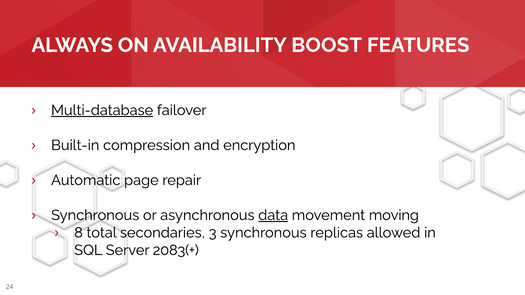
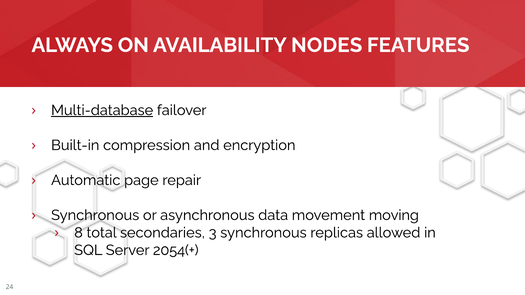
BOOST: BOOST -> NODES
data underline: present -> none
2083(+: 2083(+ -> 2054(+
